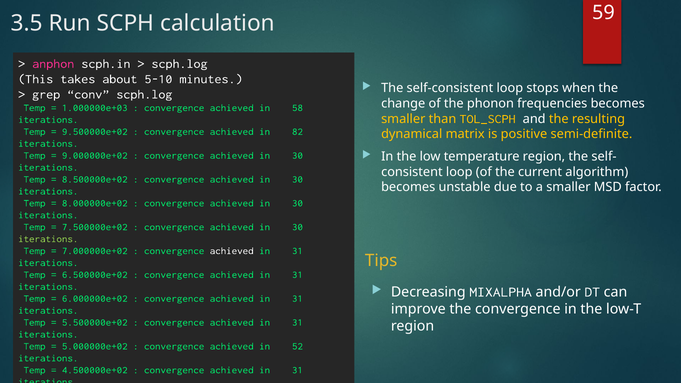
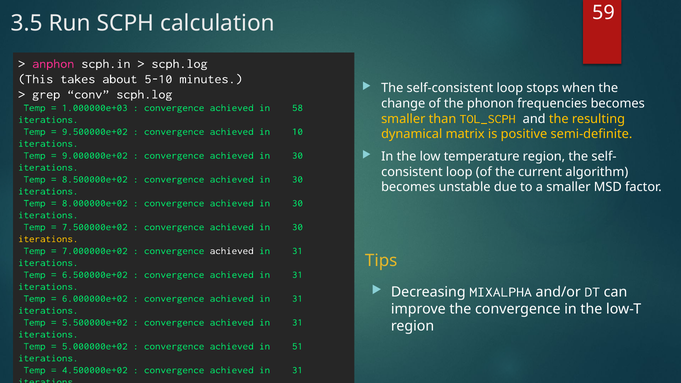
82: 82 -> 10
iterations at (48, 239) colour: light green -> yellow
52: 52 -> 51
